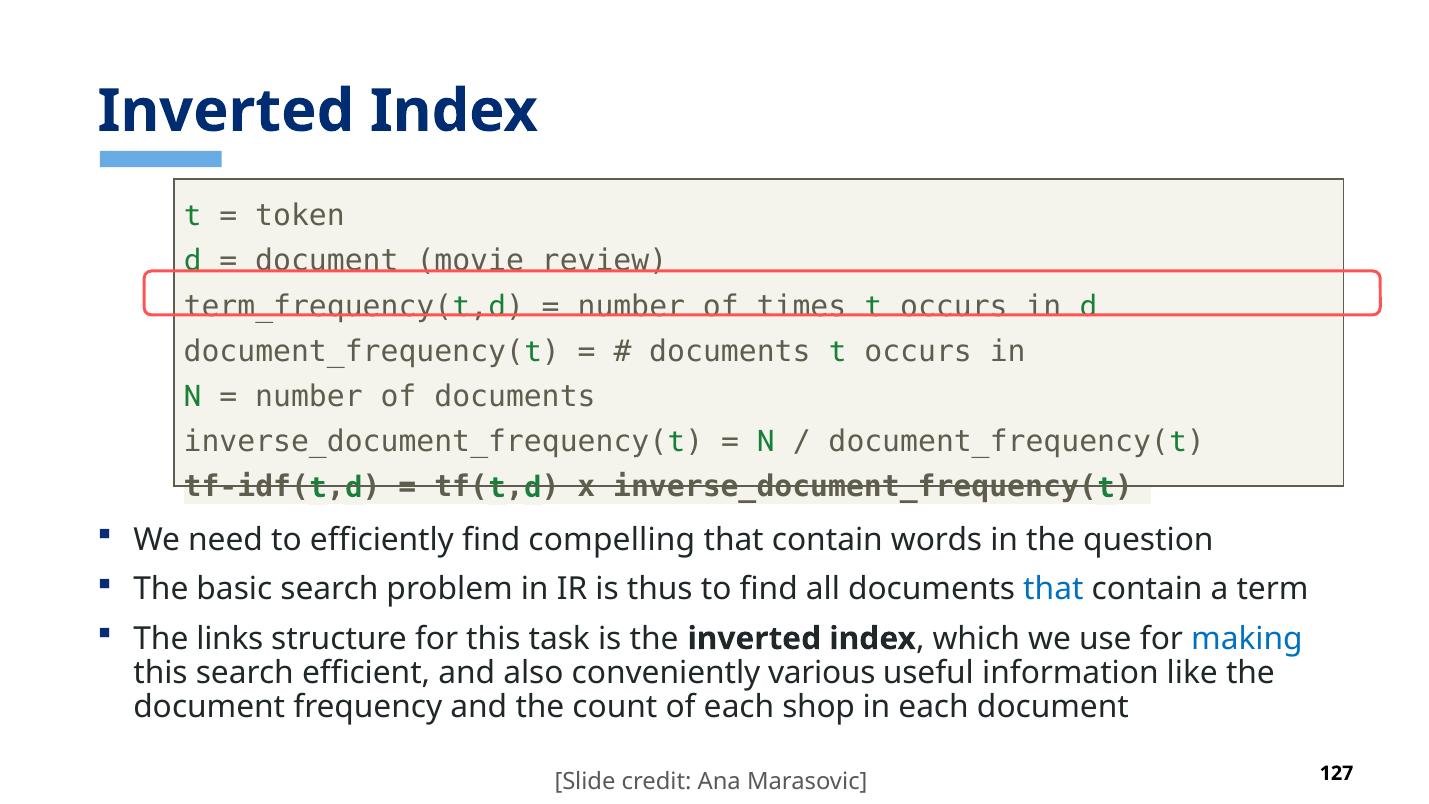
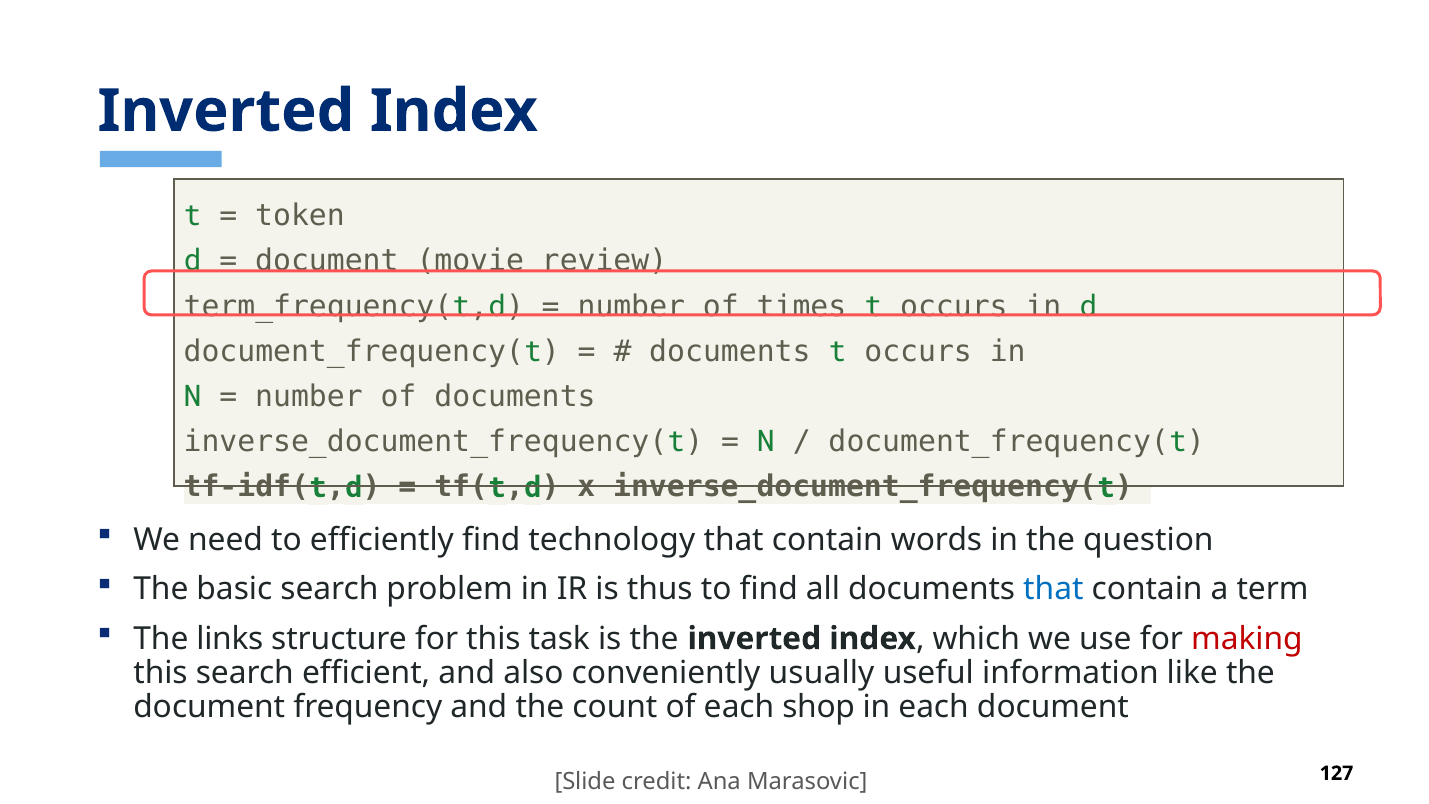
compelling: compelling -> technology
making colour: blue -> red
various: various -> usually
